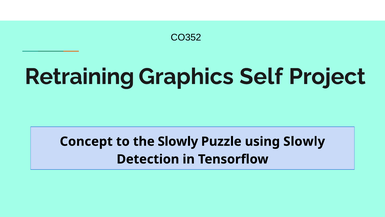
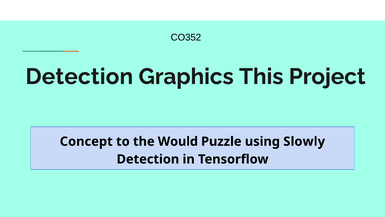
Retraining at (80, 76): Retraining -> Detection
Self: Self -> This
the Slowly: Slowly -> Would
